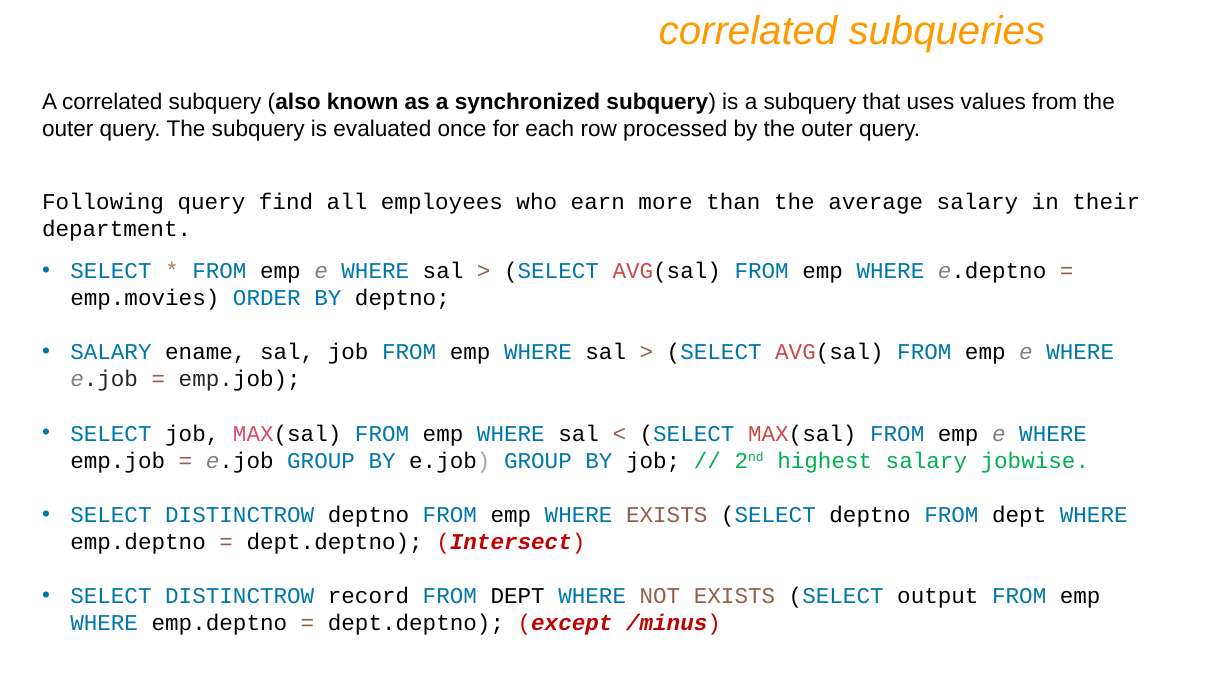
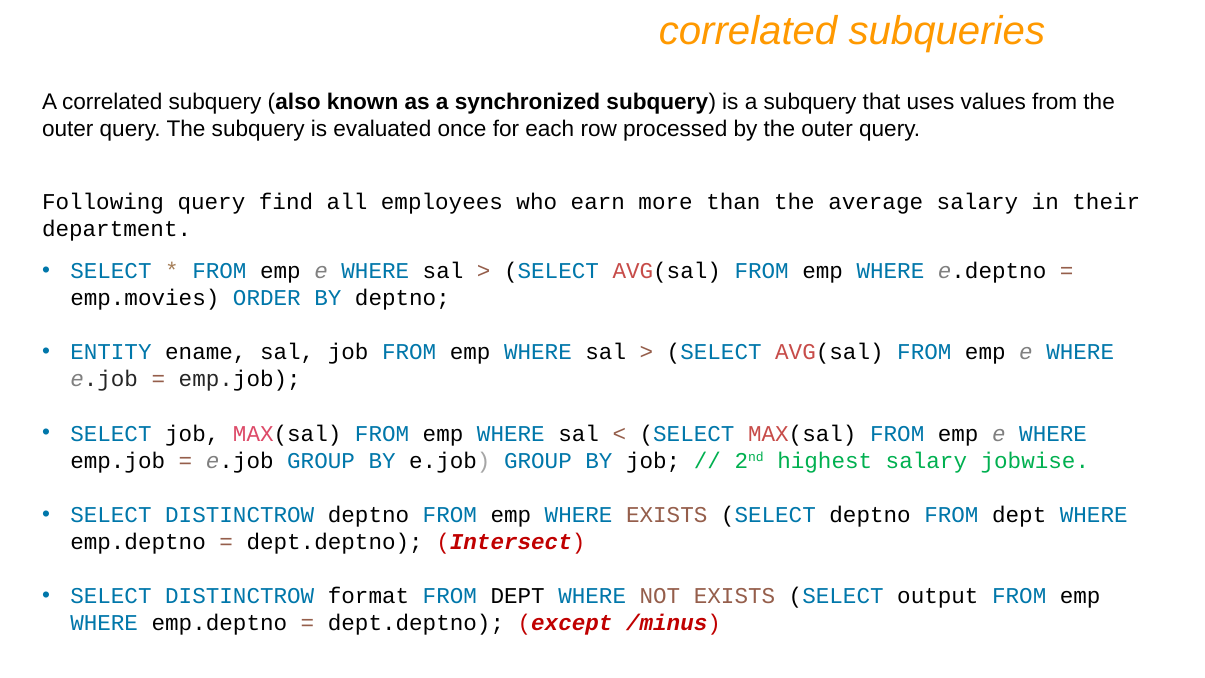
SALARY at (111, 352): SALARY -> ENTITY
record: record -> format
